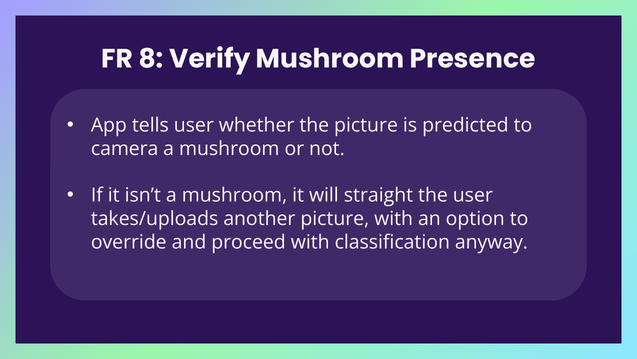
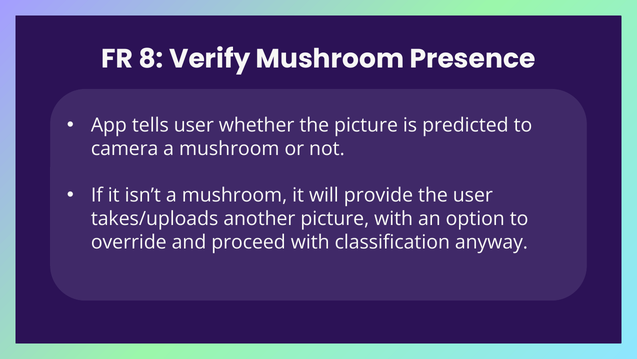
straight: straight -> provide
